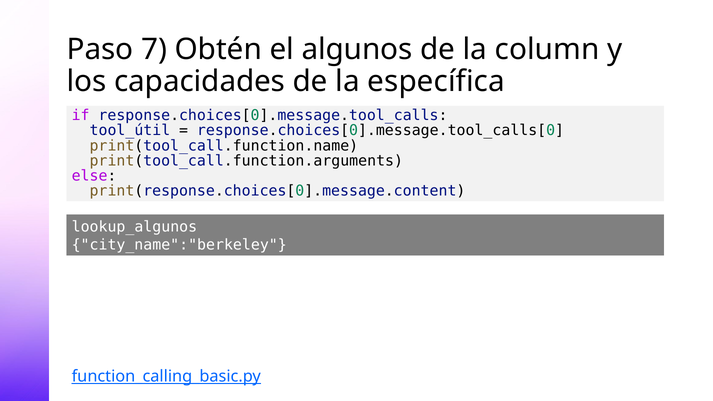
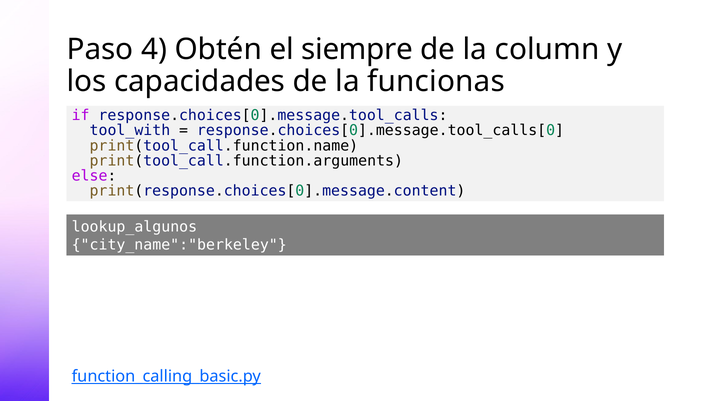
7: 7 -> 4
algunos: algunos -> siempre
específica: específica -> funcionas
tool_útil: tool_útil -> tool_with
